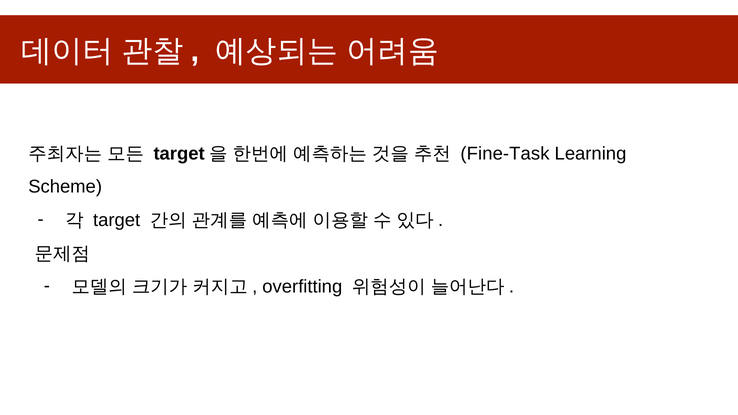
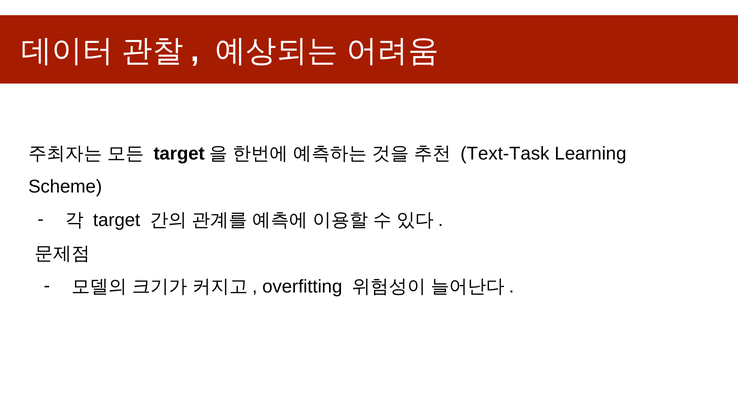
Fine-Task: Fine-Task -> Text-Task
